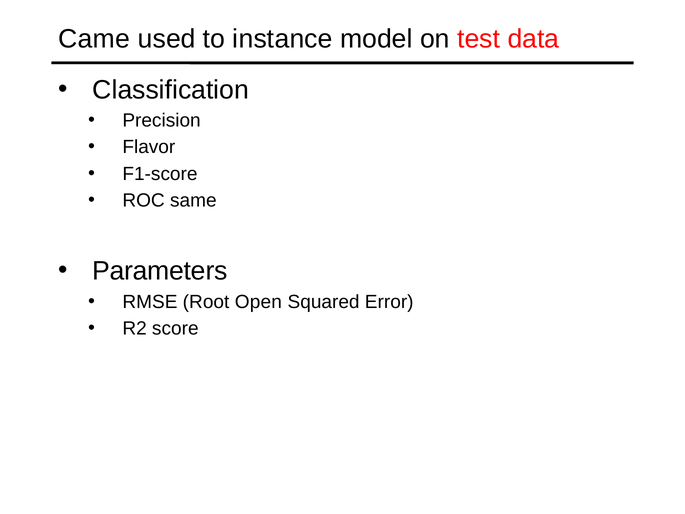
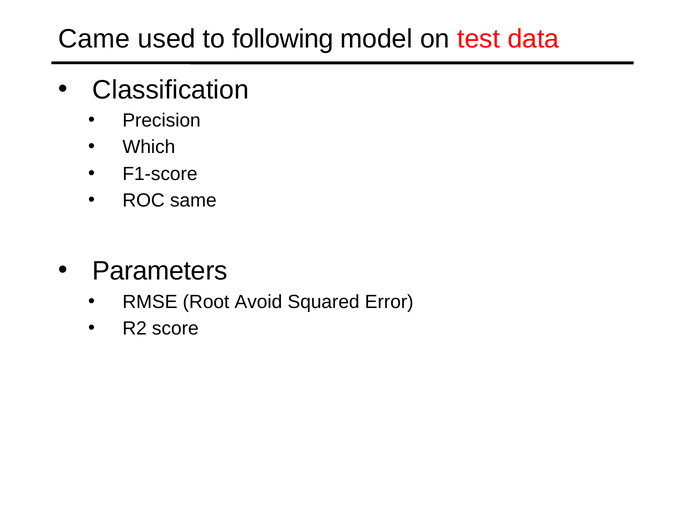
instance: instance -> following
Flavor: Flavor -> Which
Open: Open -> Avoid
